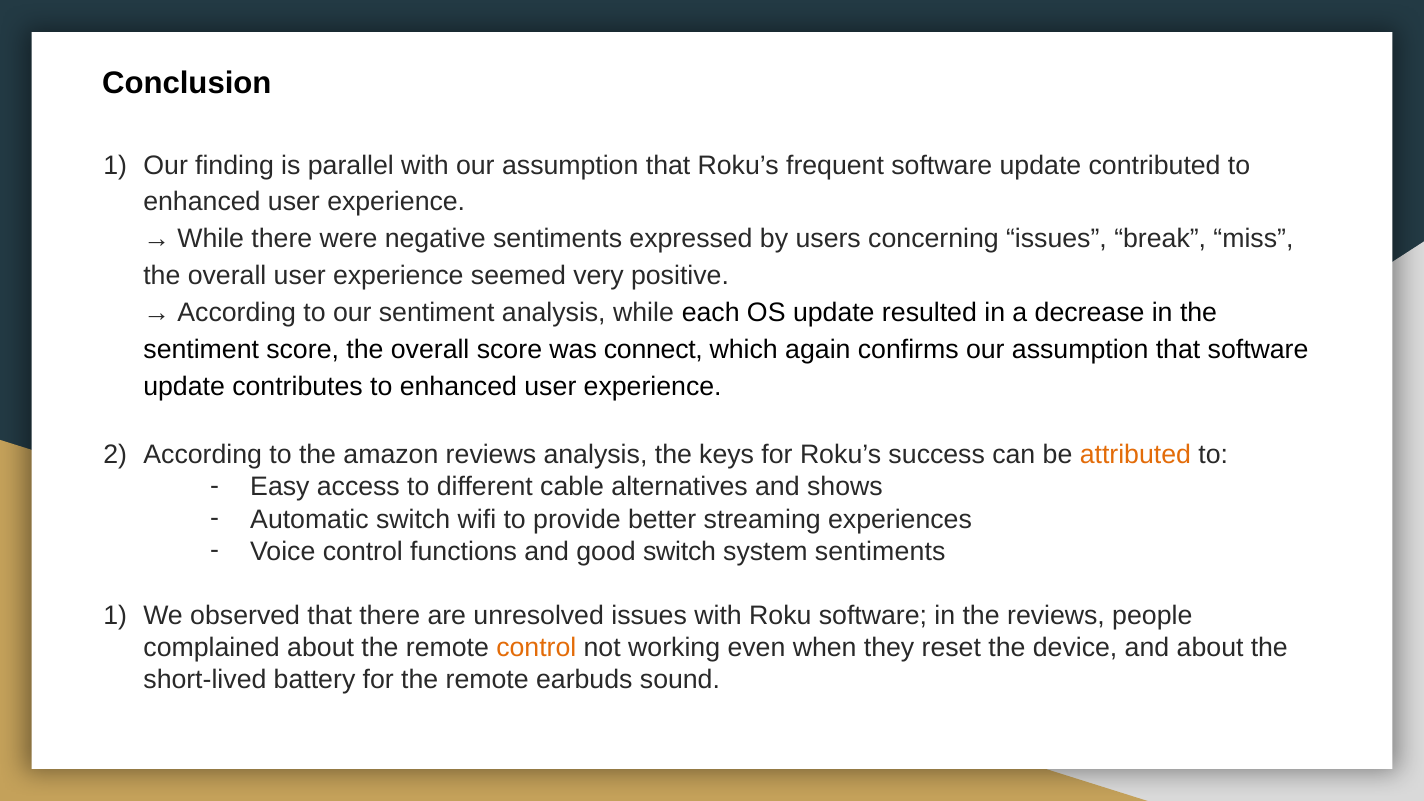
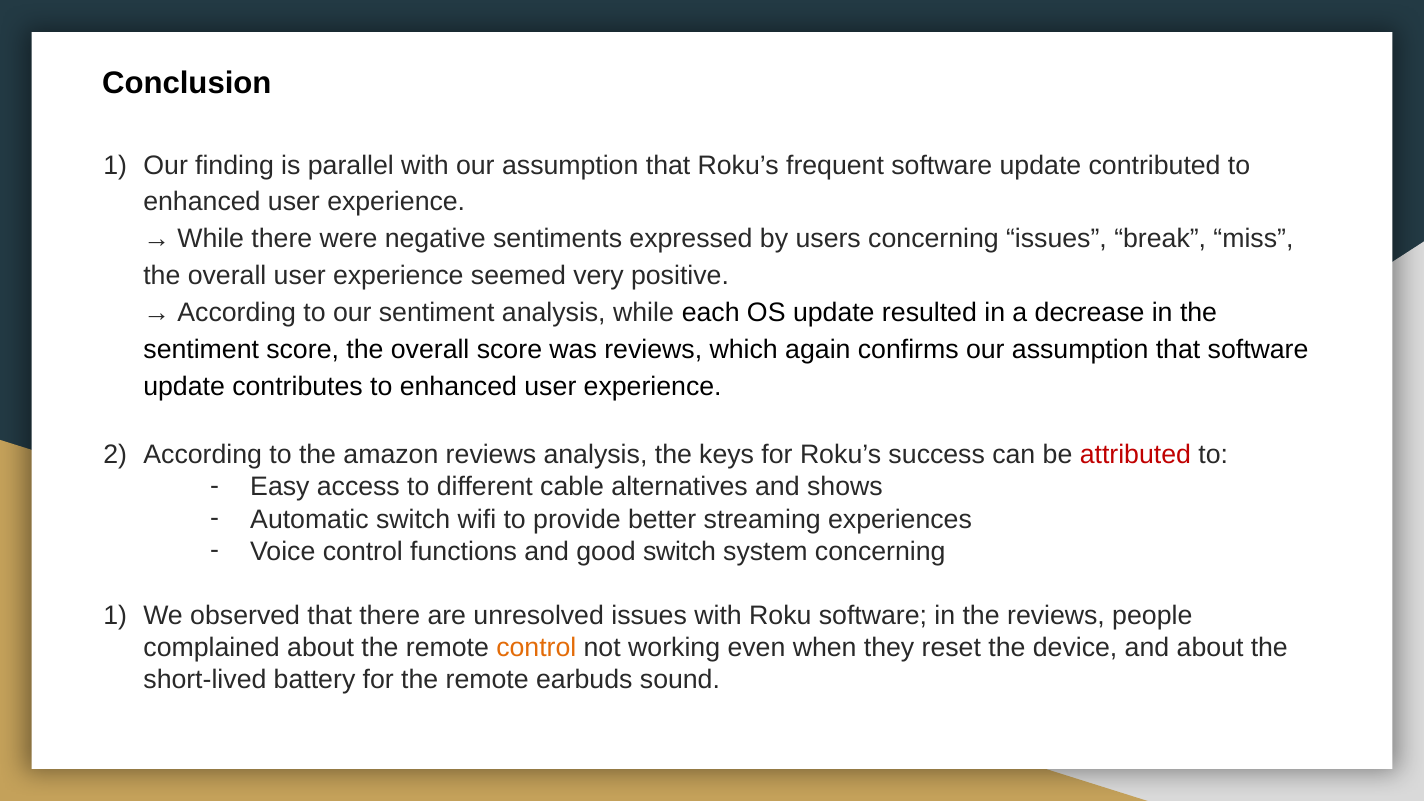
was connect: connect -> reviews
attributed colour: orange -> red
system sentiments: sentiments -> concerning
